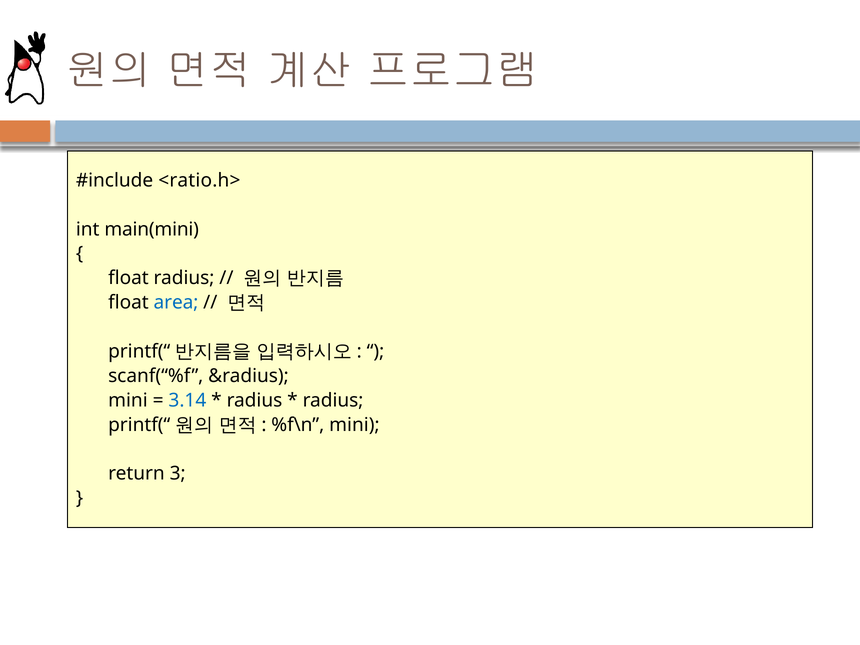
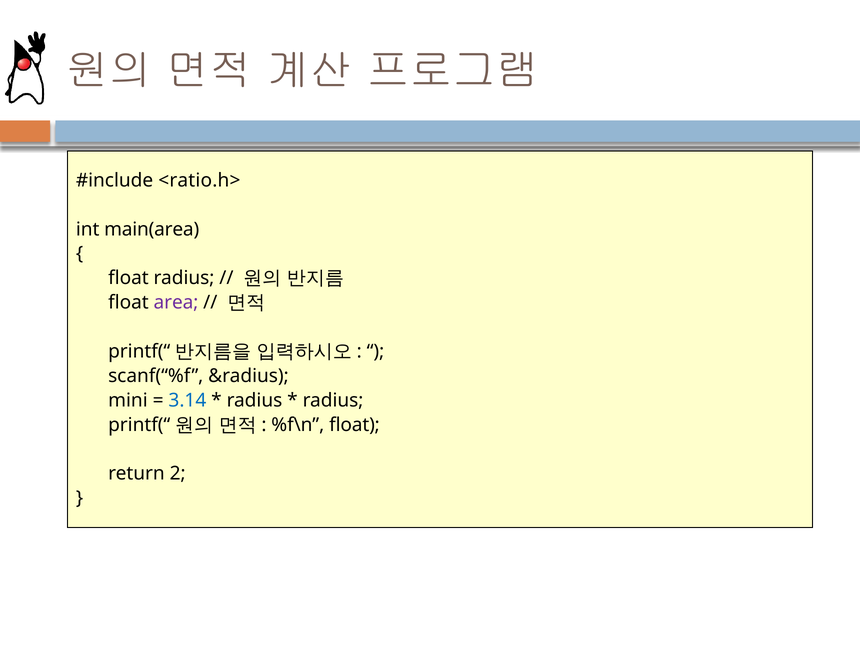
main(mini: main(mini -> main(area
area colour: blue -> purple
%f\n mini: mini -> float
3: 3 -> 2
